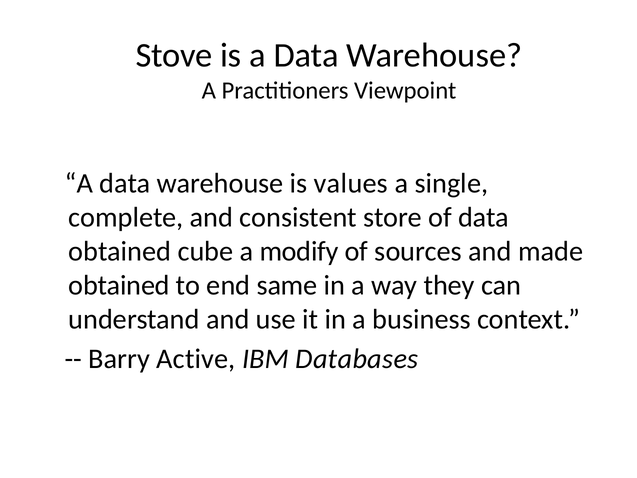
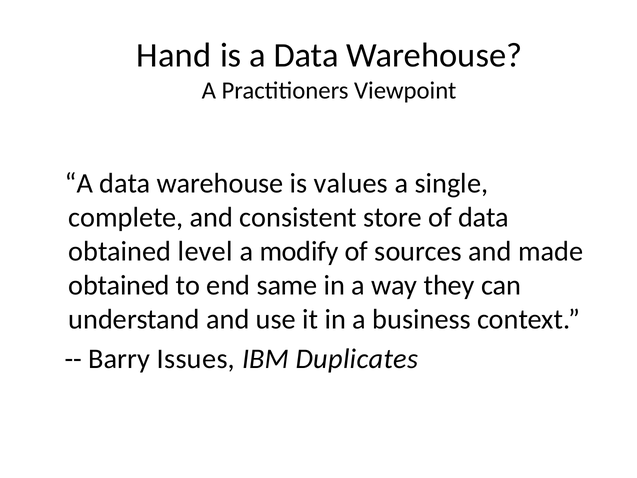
Stove: Stove -> Hand
cube: cube -> level
Active: Active -> Issues
Databases: Databases -> Duplicates
